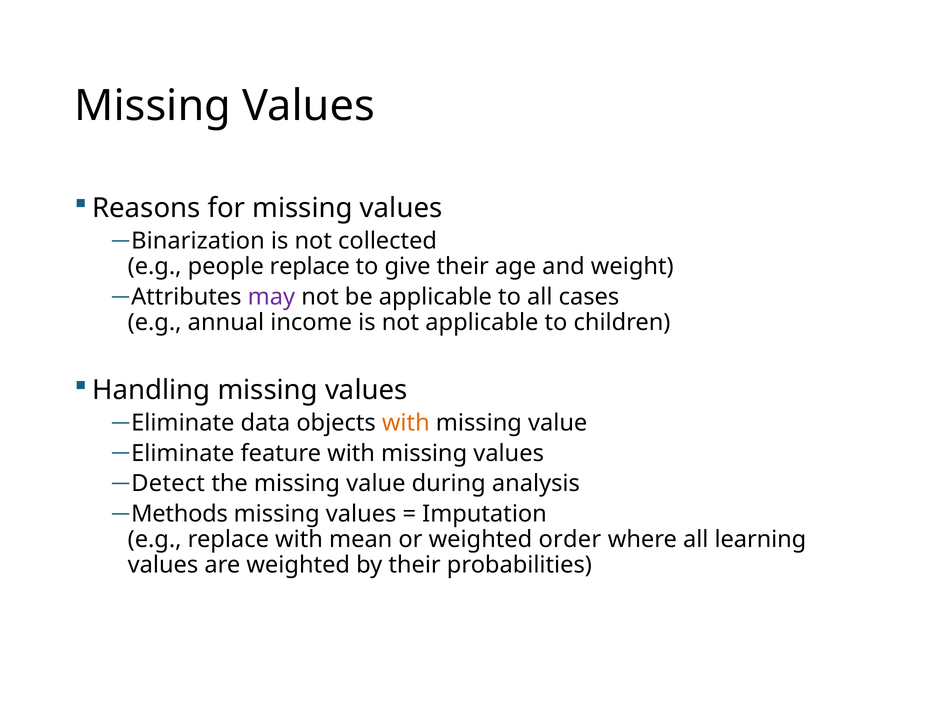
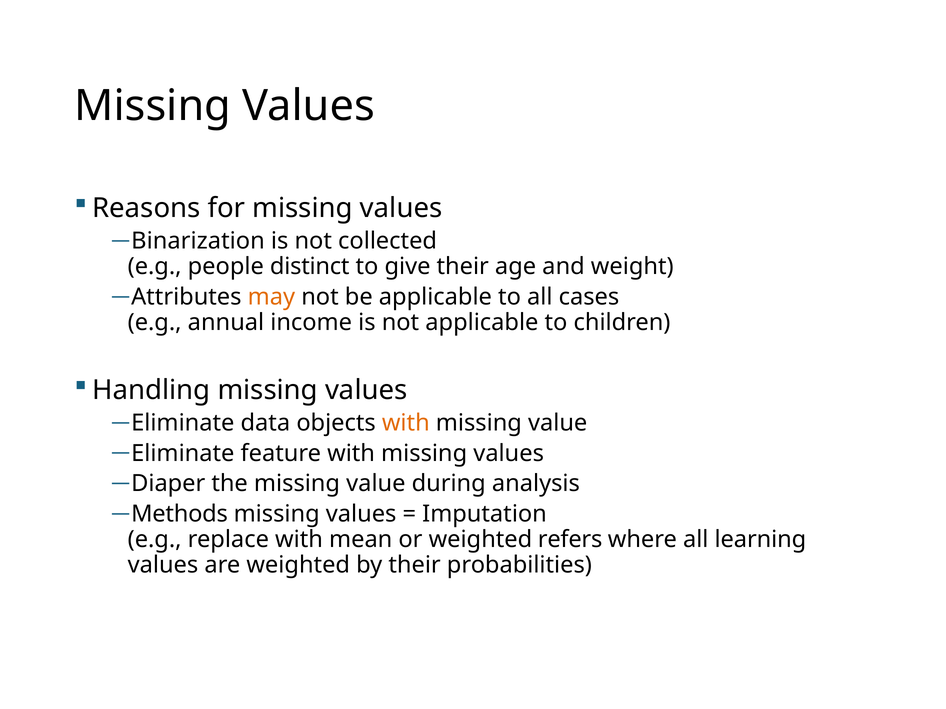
people replace: replace -> distinct
may colour: purple -> orange
Detect: Detect -> Diaper
order: order -> refers
